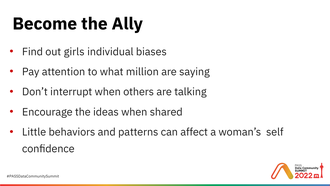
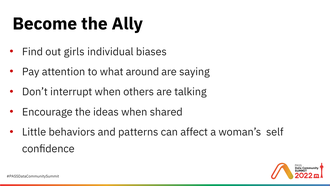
million: million -> around
